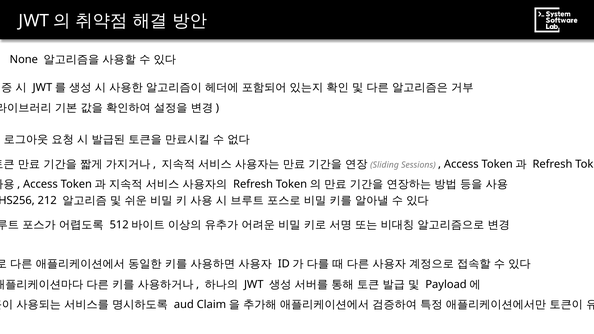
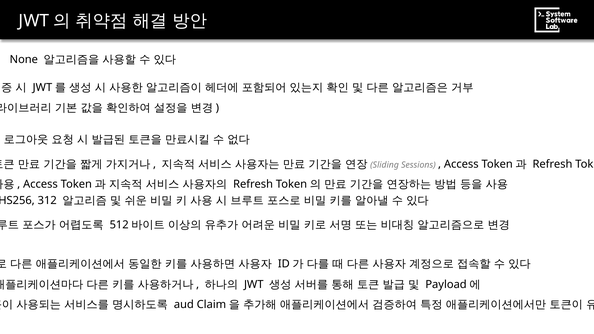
212: 212 -> 312
